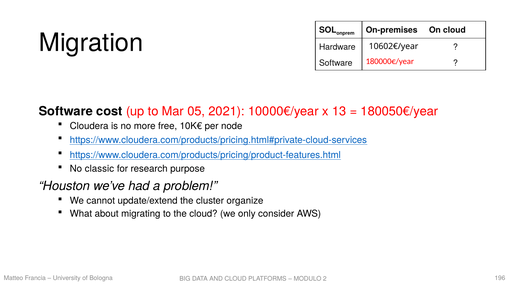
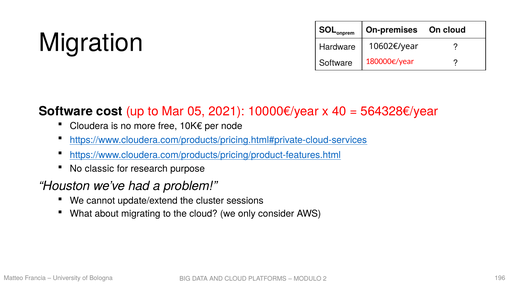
13: 13 -> 40
180050€/year: 180050€/year -> 564328€/year
organize: organize -> sessions
